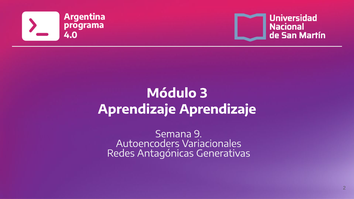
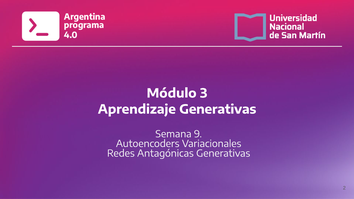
Aprendizaje Aprendizaje: Aprendizaje -> Generativas
